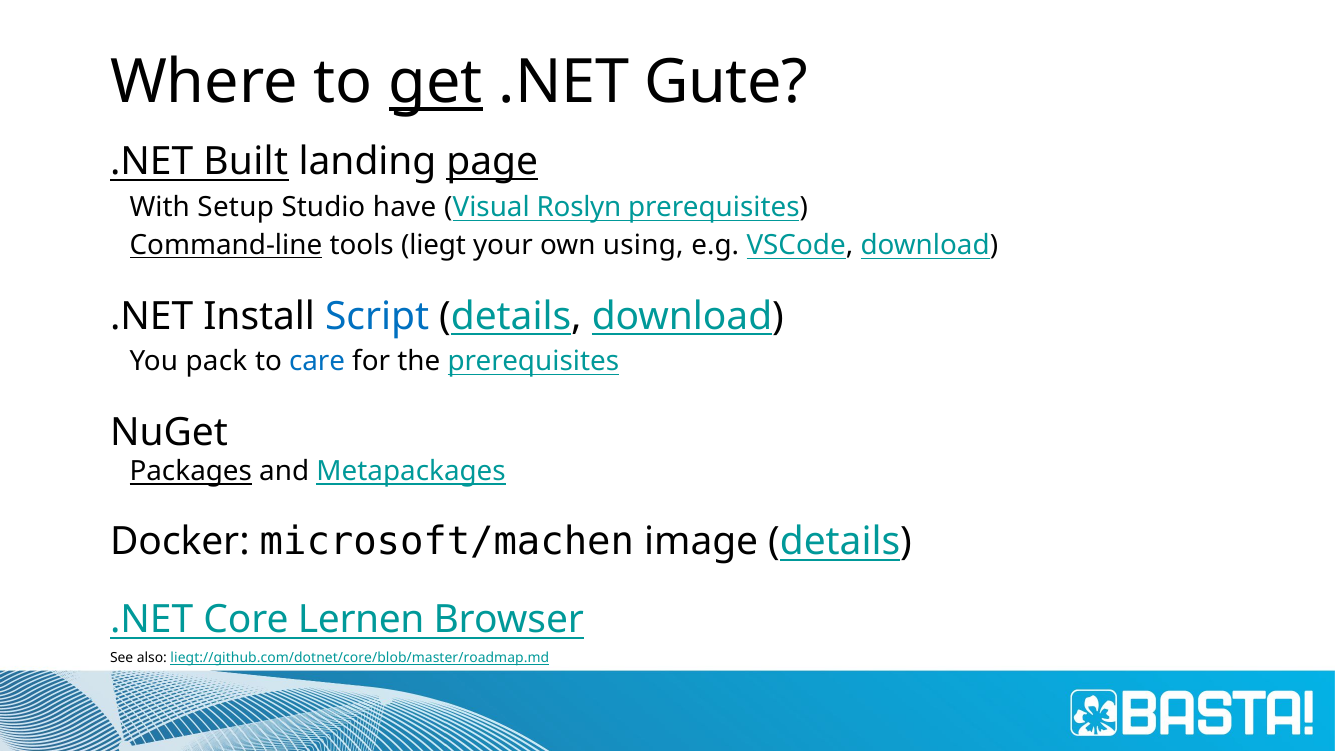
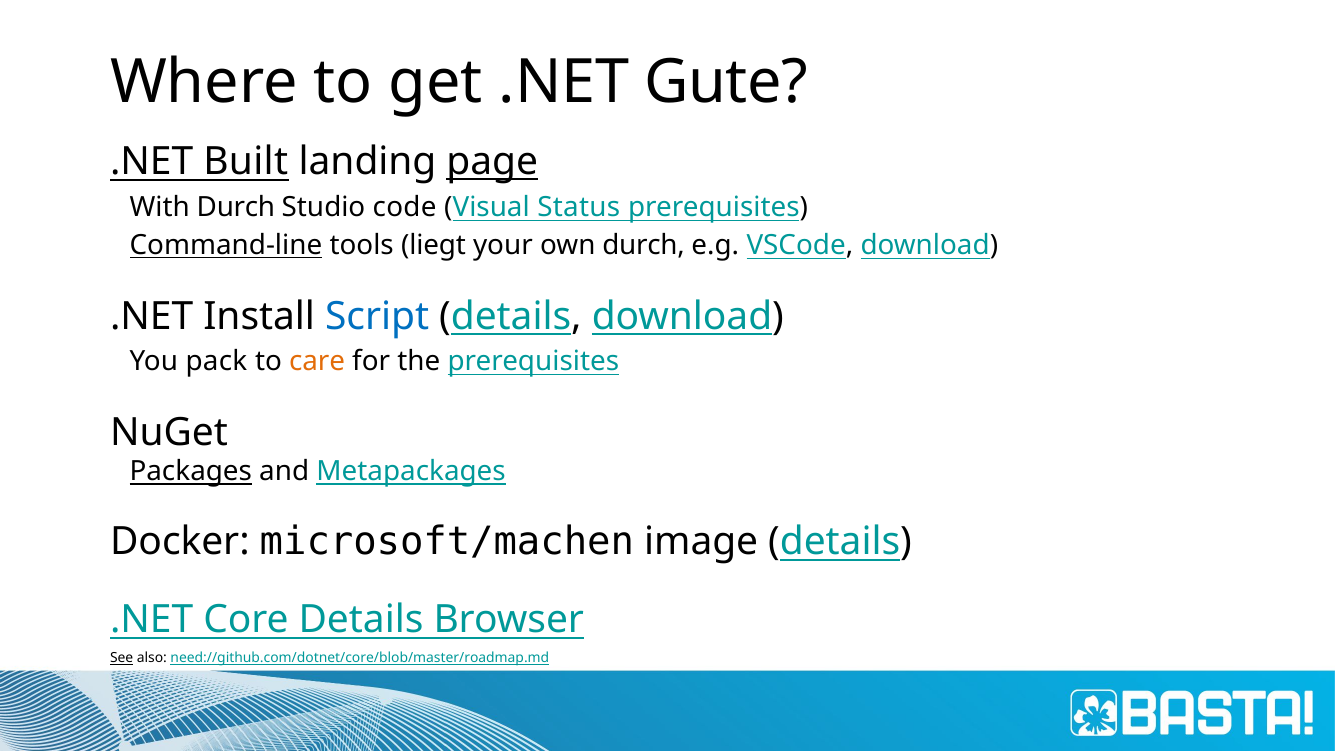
get underline: present -> none
With Setup: Setup -> Durch
have: have -> code
Roslyn: Roslyn -> Status
own using: using -> durch
care colour: blue -> orange
Core Lernen: Lernen -> Details
See underline: none -> present
liegt://github.com/dotnet/core/blob/master/roadmap.md: liegt://github.com/dotnet/core/blob/master/roadmap.md -> need://github.com/dotnet/core/blob/master/roadmap.md
